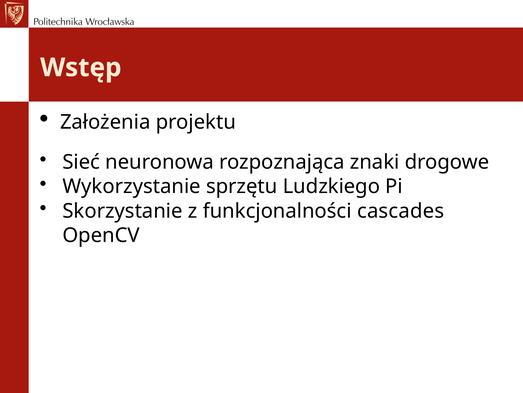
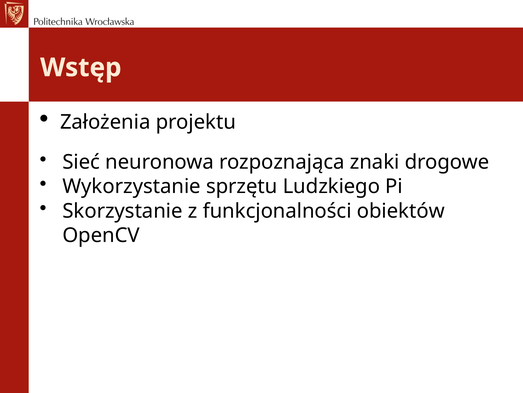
cascades: cascades -> obiektów
